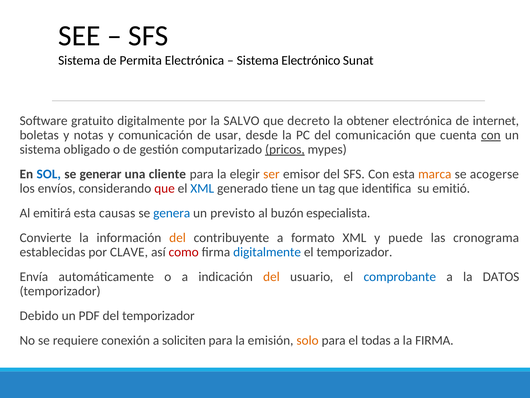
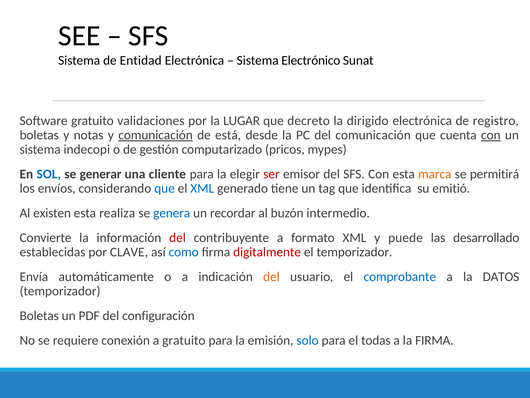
Permita: Permita -> Entidad
gratuito digitalmente: digitalmente -> validaciones
SALVO: SALVO -> LUGAR
obtener: obtener -> dirigido
internet: internet -> registro
comunicación at (156, 135) underline: none -> present
usar: usar -> está
obligado: obligado -> indecopi
pricos underline: present -> none
ser colour: orange -> red
acogerse: acogerse -> permitirá
que at (165, 188) colour: red -> blue
emitirá: emitirá -> existen
causas: causas -> realiza
previsto: previsto -> recordar
especialista: especialista -> intermedio
del at (178, 237) colour: orange -> red
cronograma: cronograma -> desarrollado
como colour: red -> blue
digitalmente at (267, 252) colour: blue -> red
Debido at (39, 315): Debido -> Boletas
del temporizador: temporizador -> configuración
a soliciten: soliciten -> gratuito
solo colour: orange -> blue
